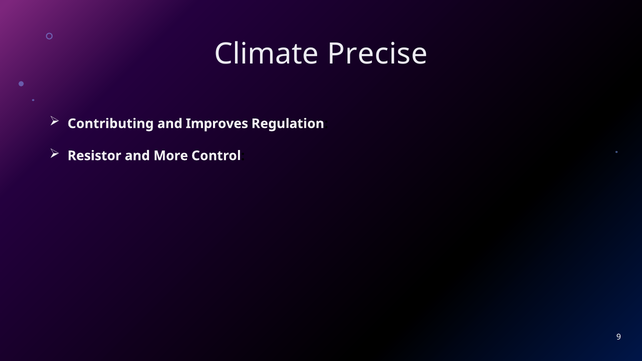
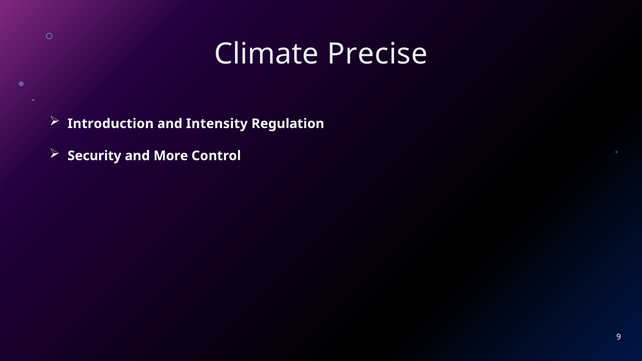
Contributing: Contributing -> Introduction
Improves: Improves -> Intensity
Resistor: Resistor -> Security
